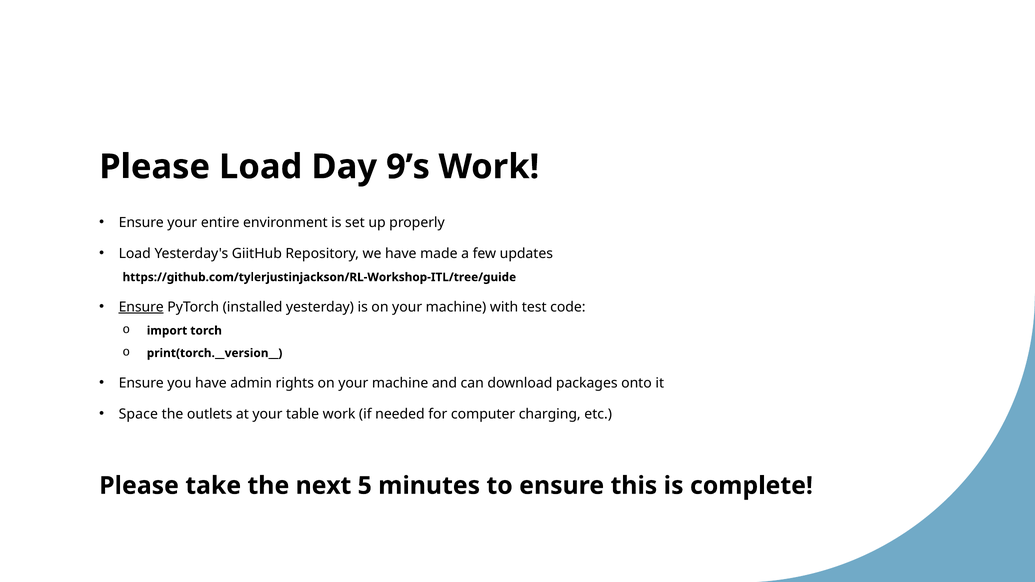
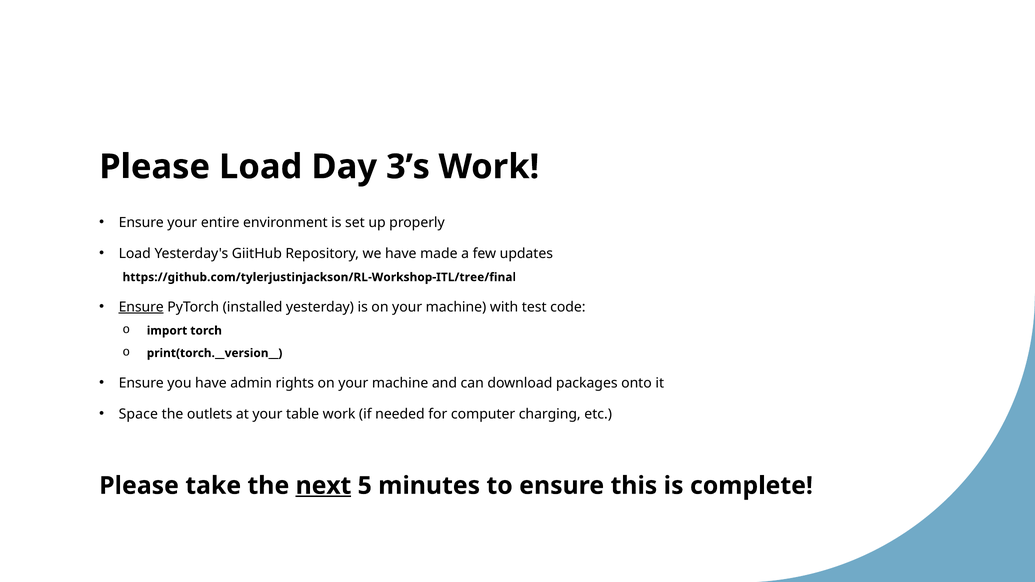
9’s: 9’s -> 3’s
https://github.com/tylerjustinjackson/RL-Workshop-ITL/tree/guide: https://github.com/tylerjustinjackson/RL-Workshop-ITL/tree/guide -> https://github.com/tylerjustinjackson/RL-Workshop-ITL/tree/final
next underline: none -> present
